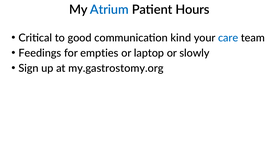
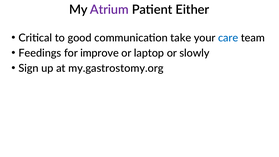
Atrium colour: blue -> purple
Hours: Hours -> Either
kind: kind -> take
empties: empties -> improve
